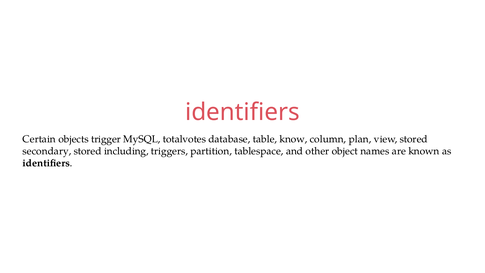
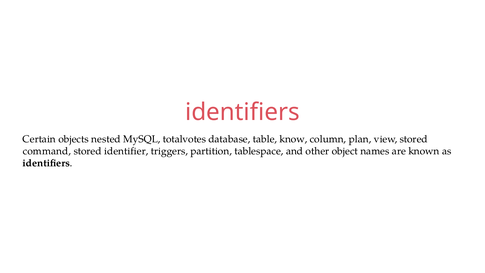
trigger: trigger -> nested
secondary: secondary -> command
including: including -> identifier
